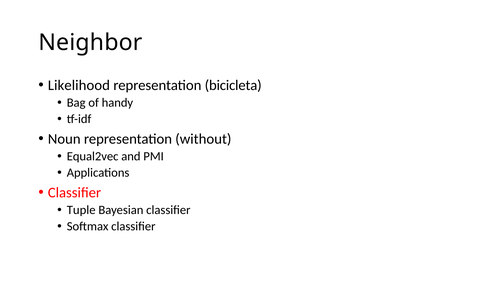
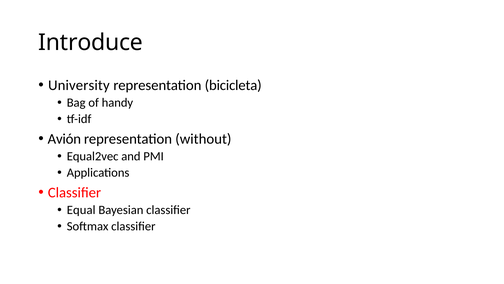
Neighbor: Neighbor -> Introduce
Likelihood: Likelihood -> University
Noun: Noun -> Avión
Tuple: Tuple -> Equal
